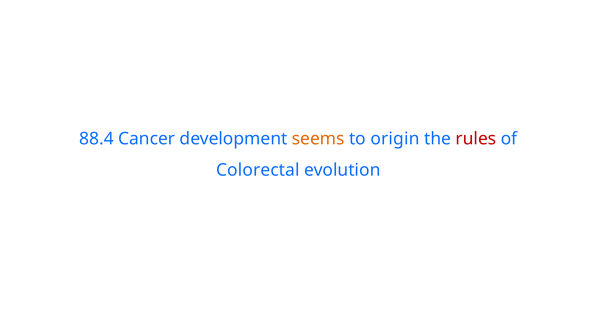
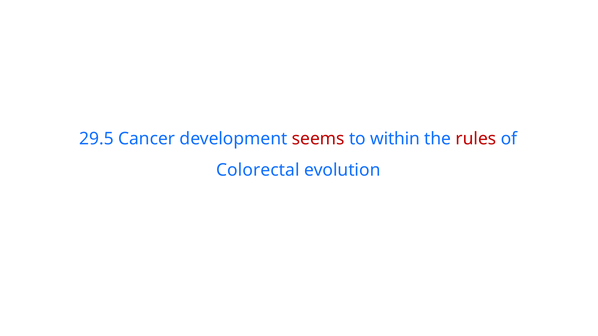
88.4: 88.4 -> 29.5
seems colour: orange -> red
origin: origin -> within
